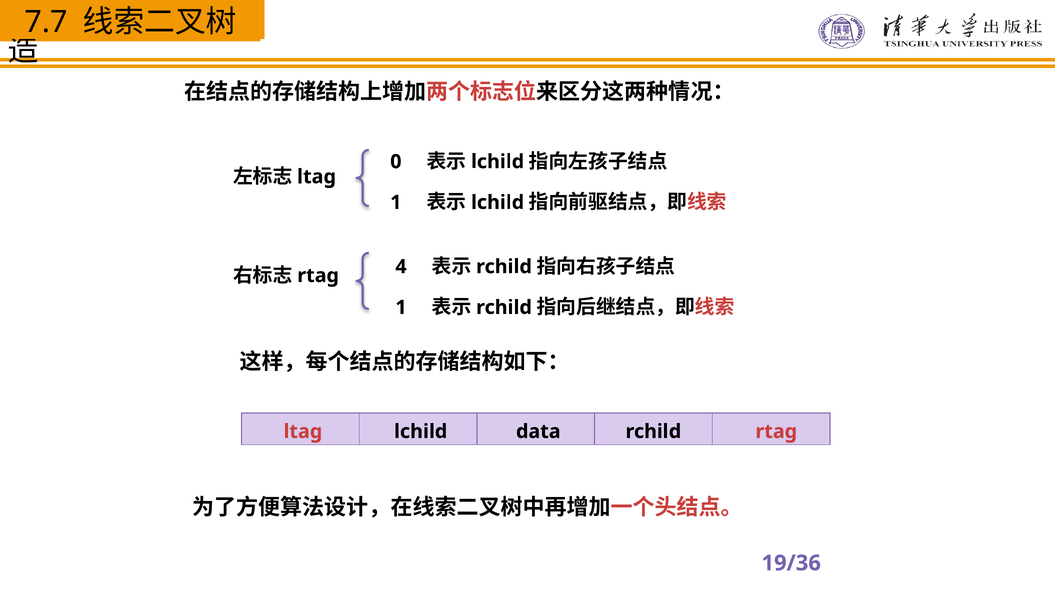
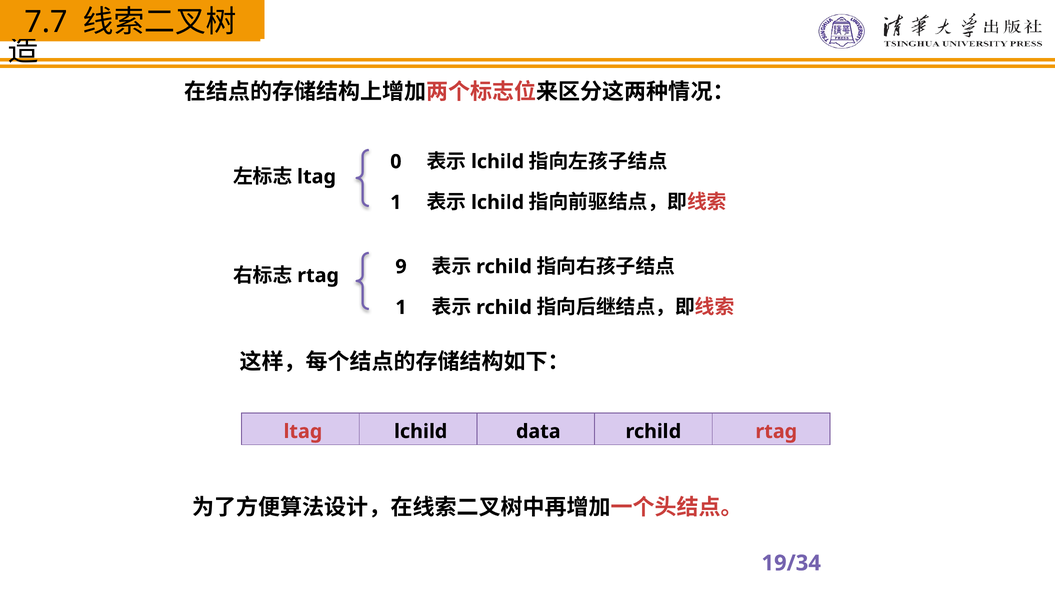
4: 4 -> 9
19/36: 19/36 -> 19/34
